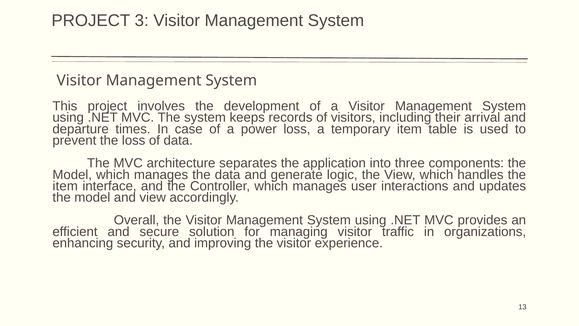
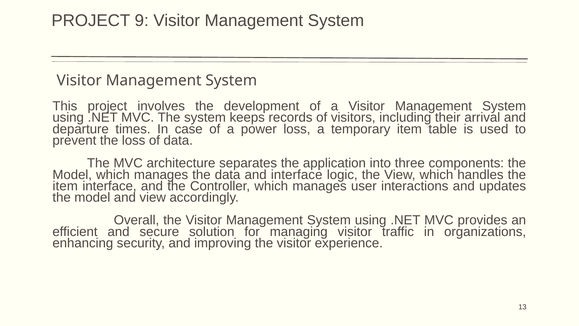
3: 3 -> 9
and generate: generate -> interface
